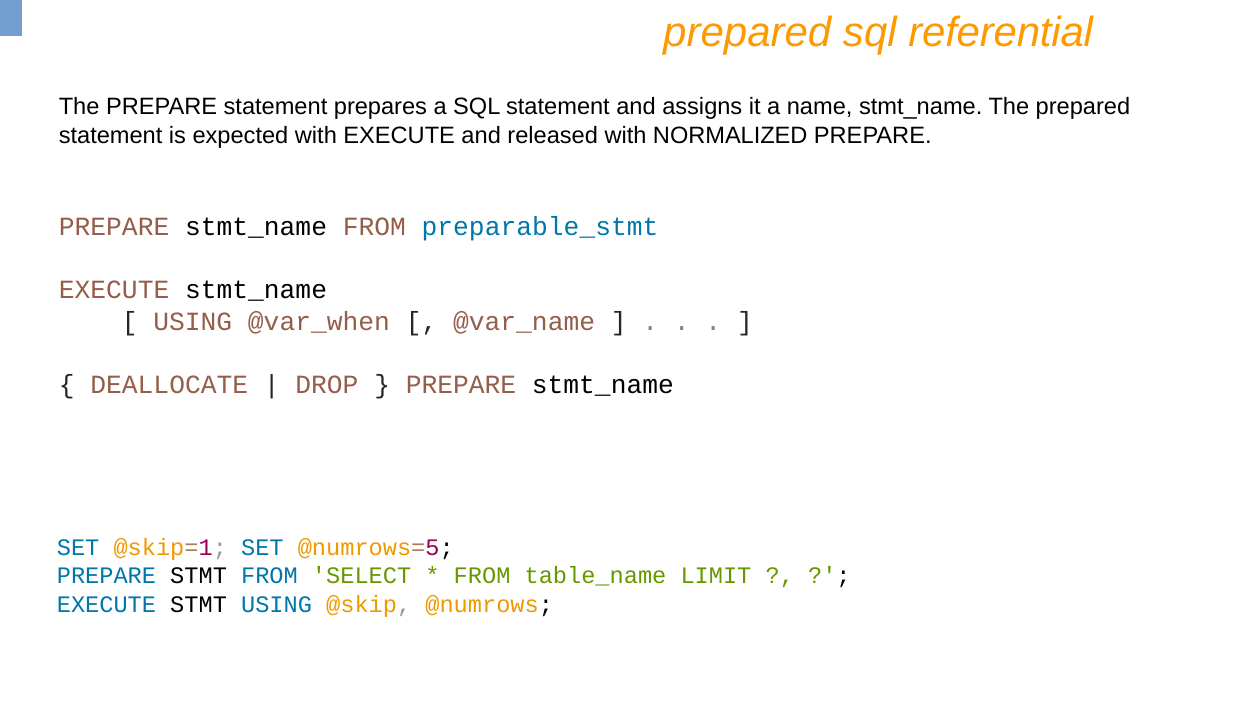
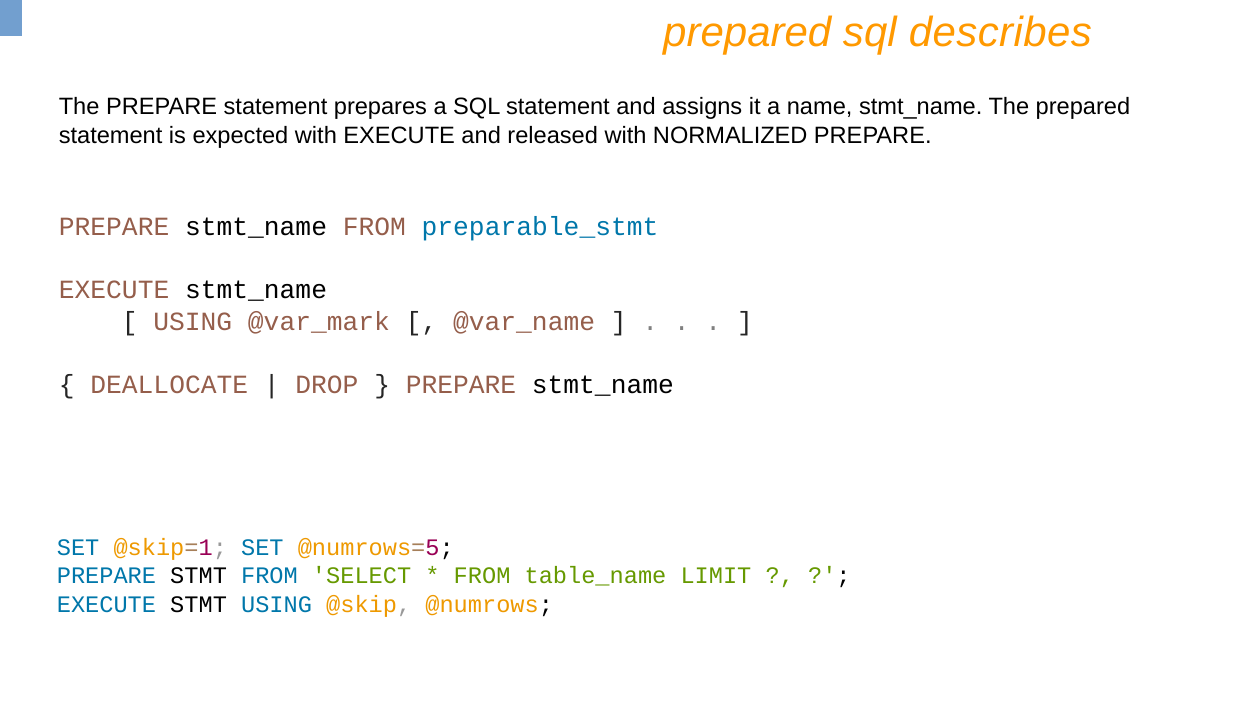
referential: referential -> describes
@var_when: @var_when -> @var_mark
